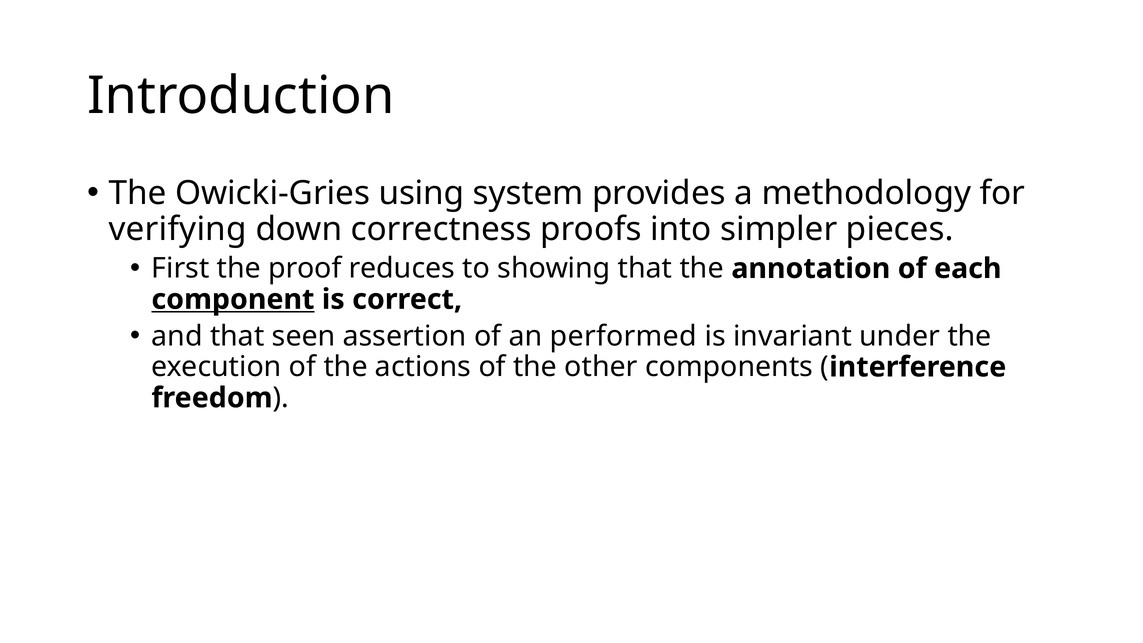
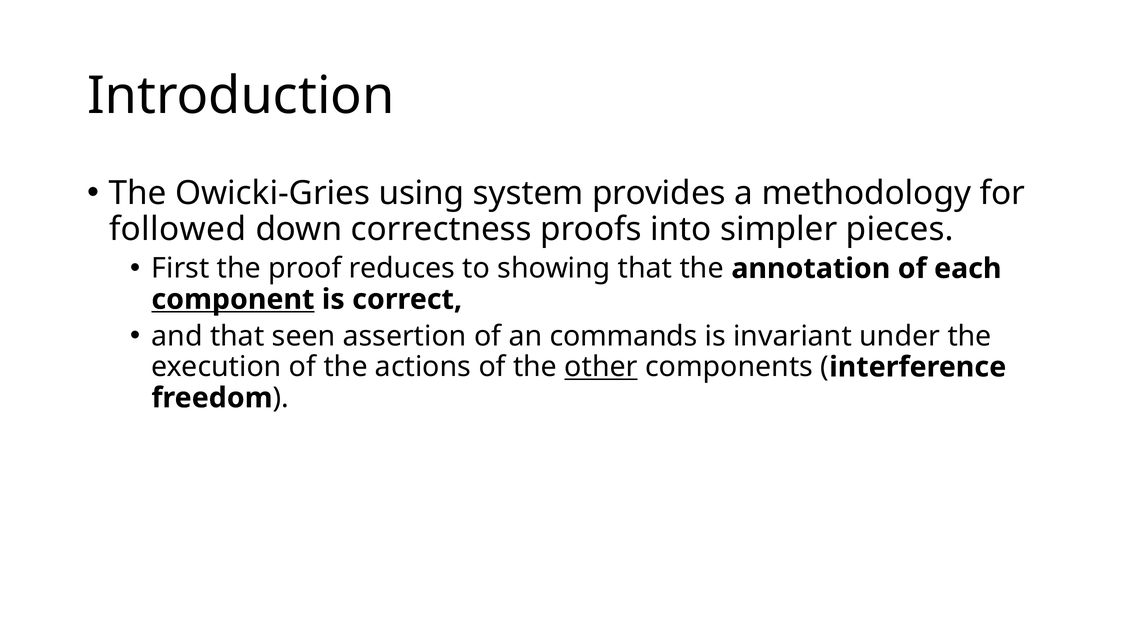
verifying: verifying -> followed
performed: performed -> commands
other underline: none -> present
